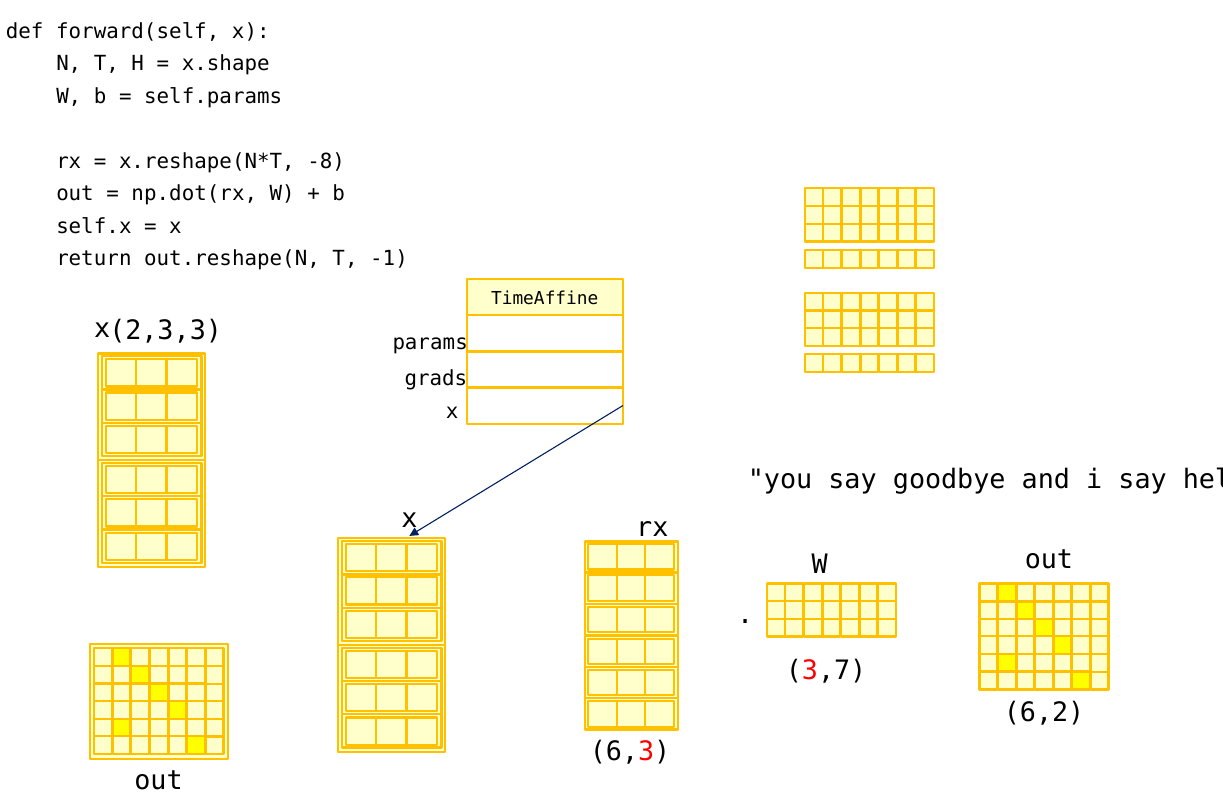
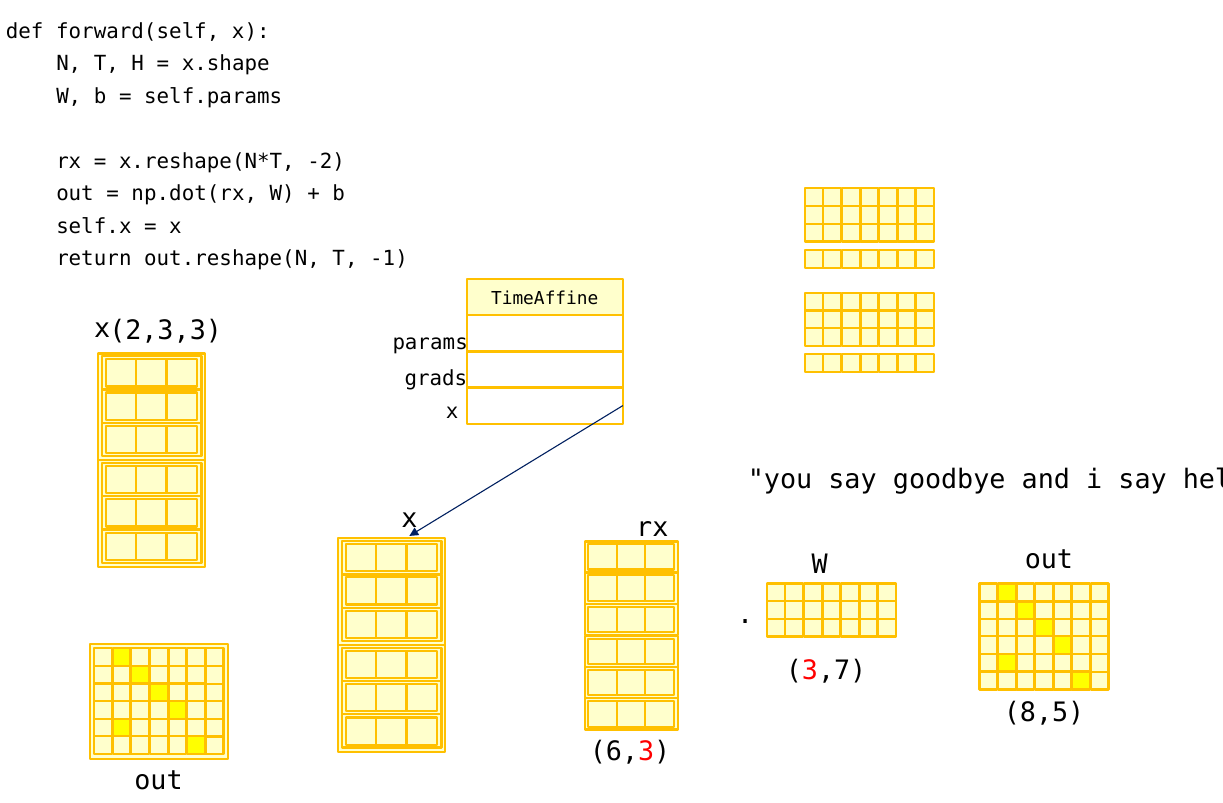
-8: -8 -> -2
6,2: 6,2 -> 8,5
